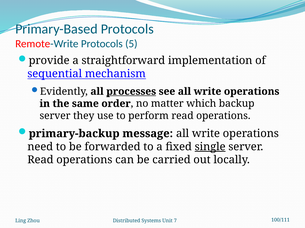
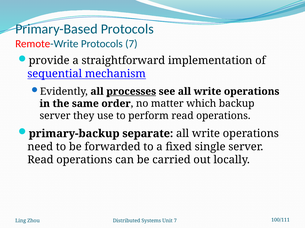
Protocols 5: 5 -> 7
message: message -> separate
single underline: present -> none
